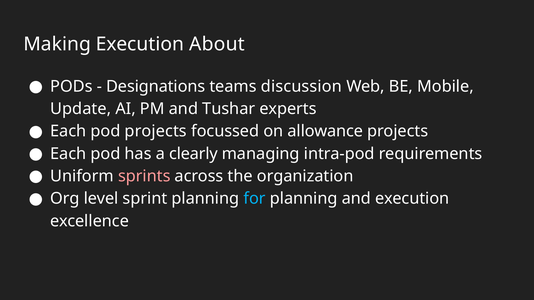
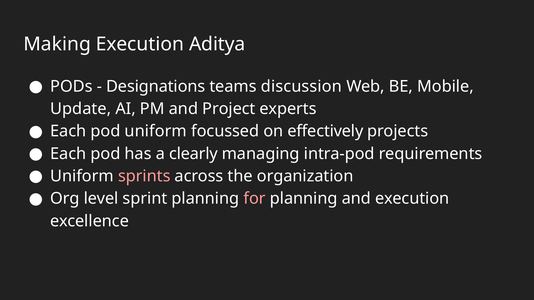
About: About -> Aditya
Tushar: Tushar -> Project
pod projects: projects -> uniform
allowance: allowance -> effectively
for colour: light blue -> pink
